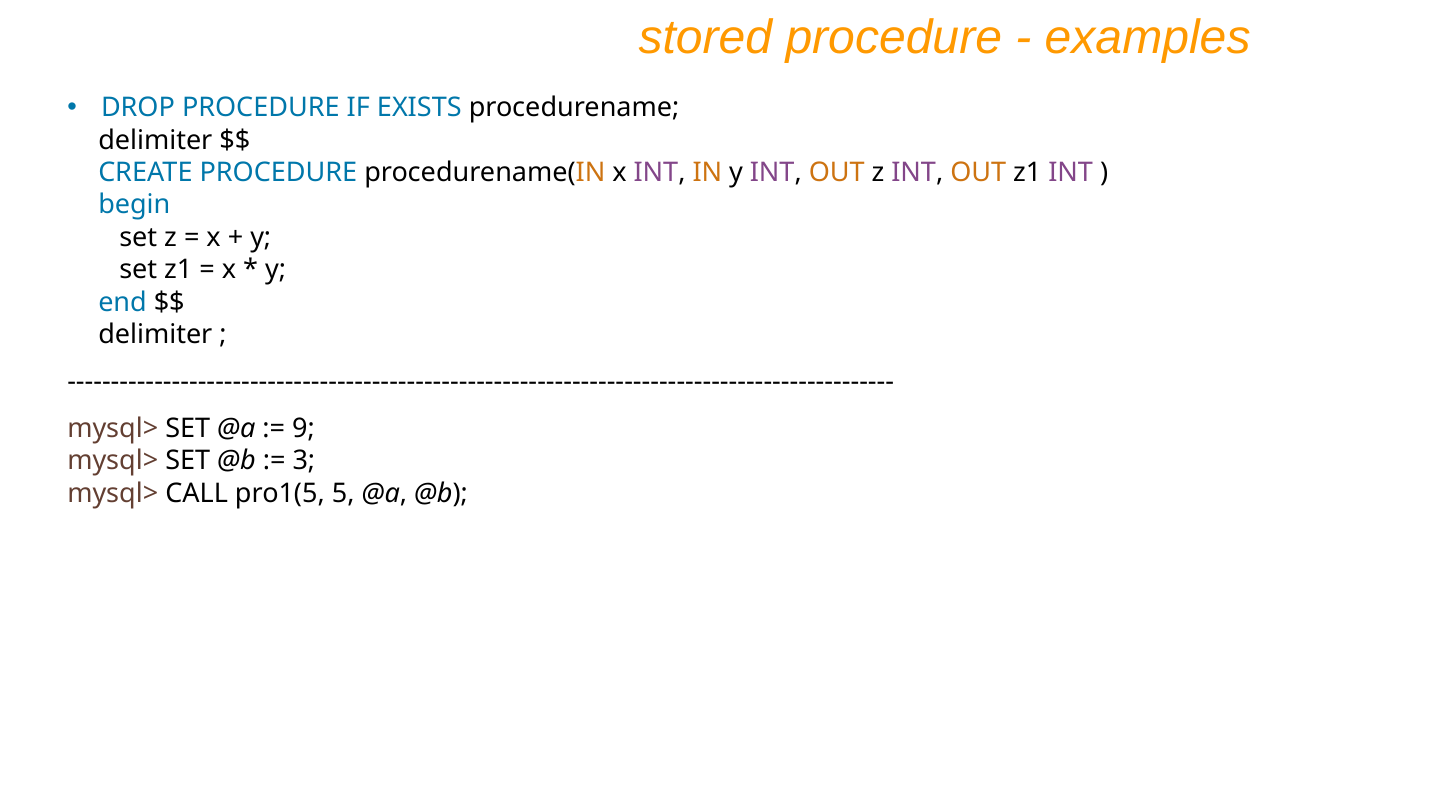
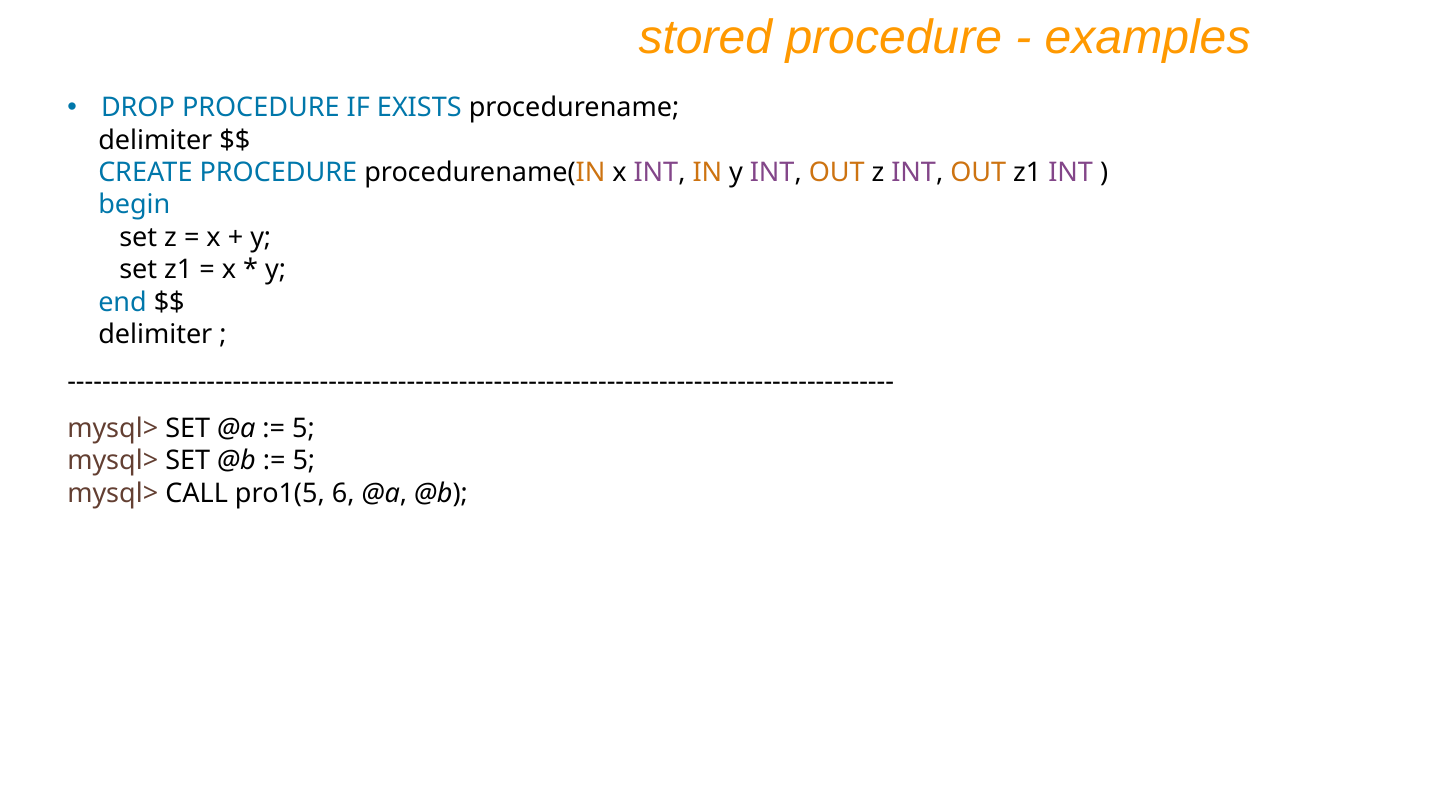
9 at (304, 428): 9 -> 5
3 at (304, 461): 3 -> 5
5: 5 -> 6
